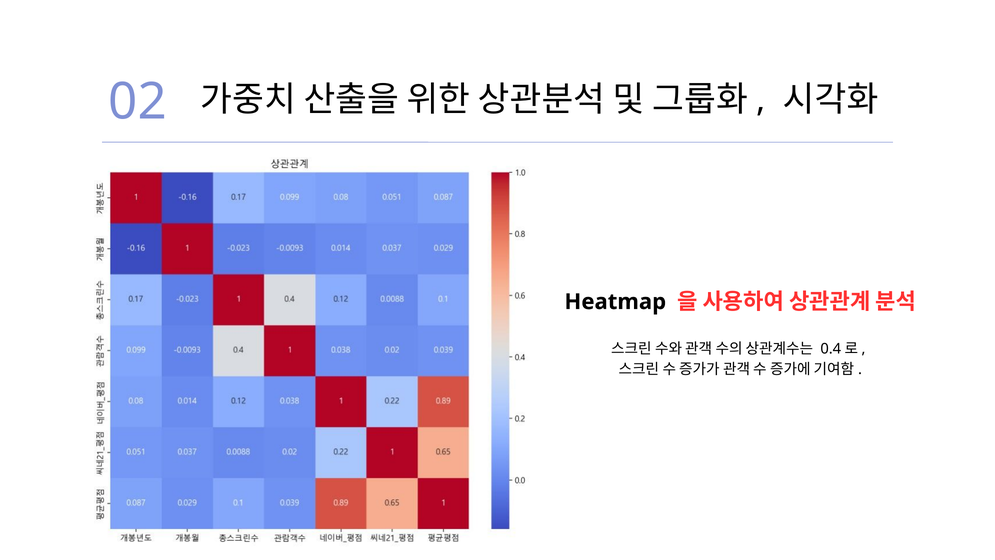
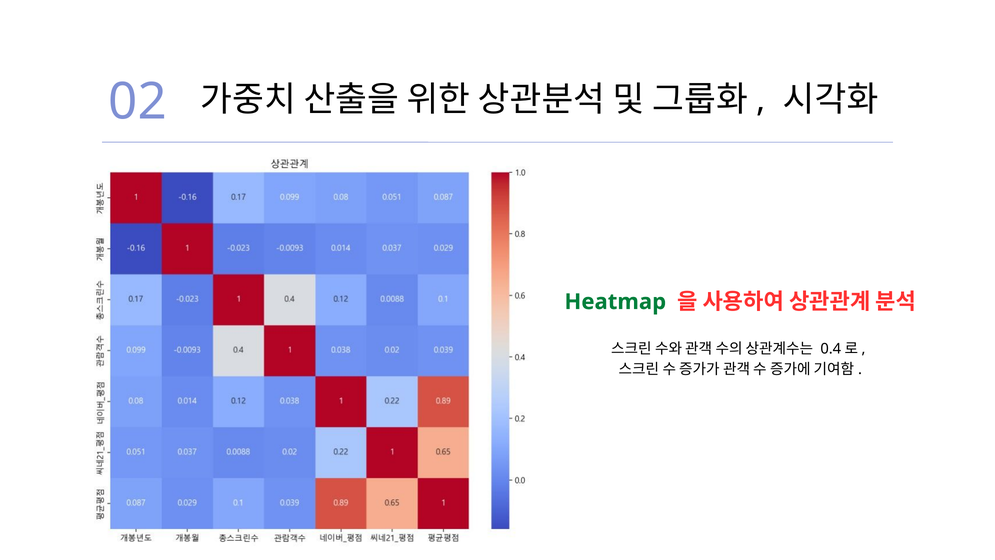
Heatmap colour: black -> green
